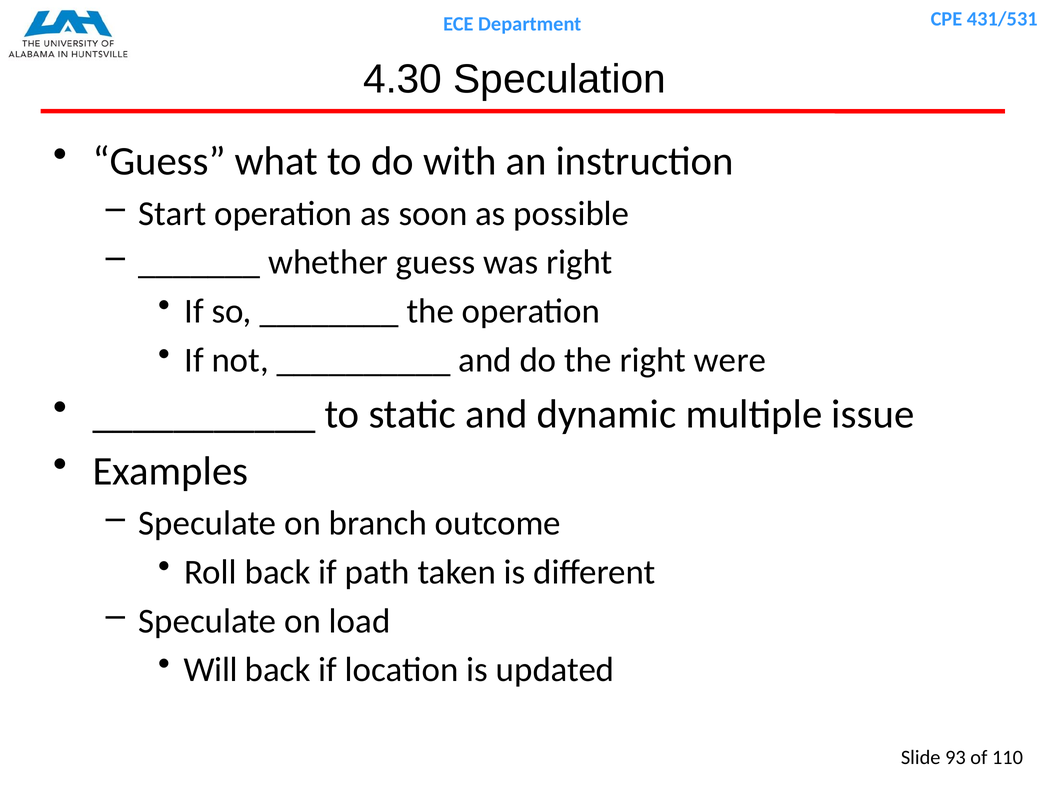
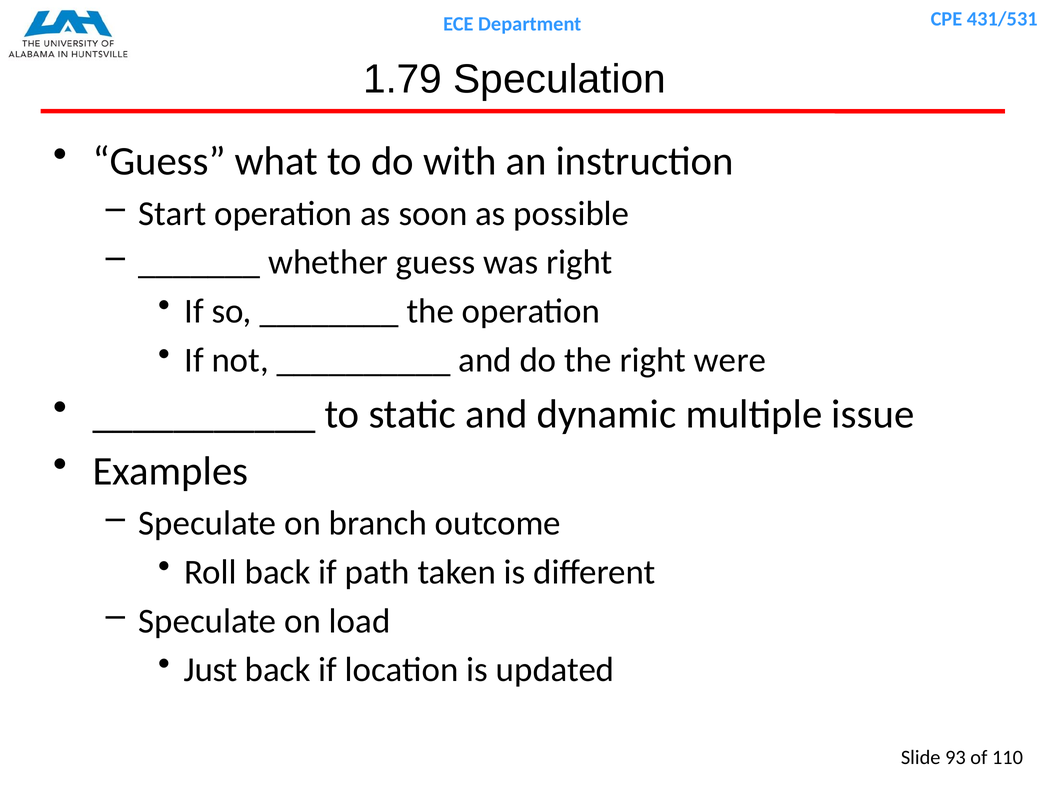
4.30: 4.30 -> 1.79
Will: Will -> Just
